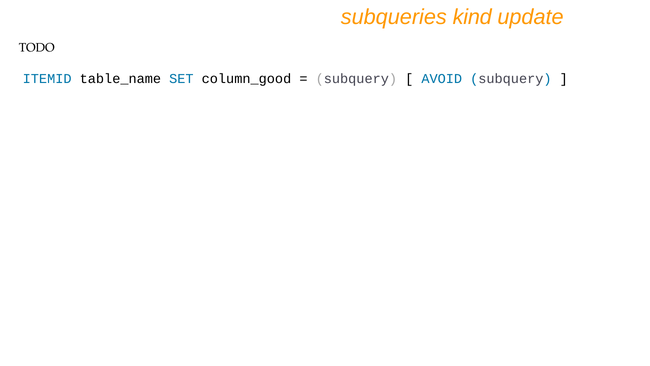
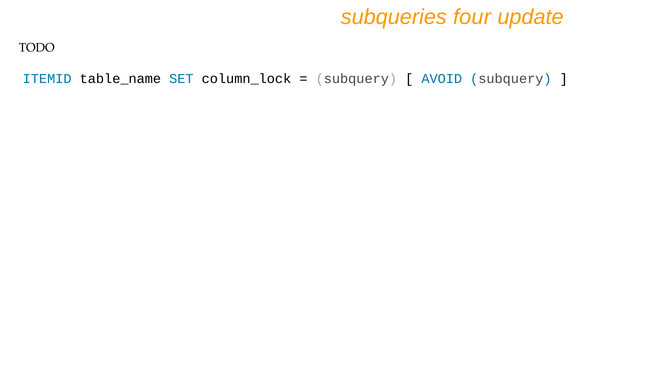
kind: kind -> four
column_good: column_good -> column_lock
